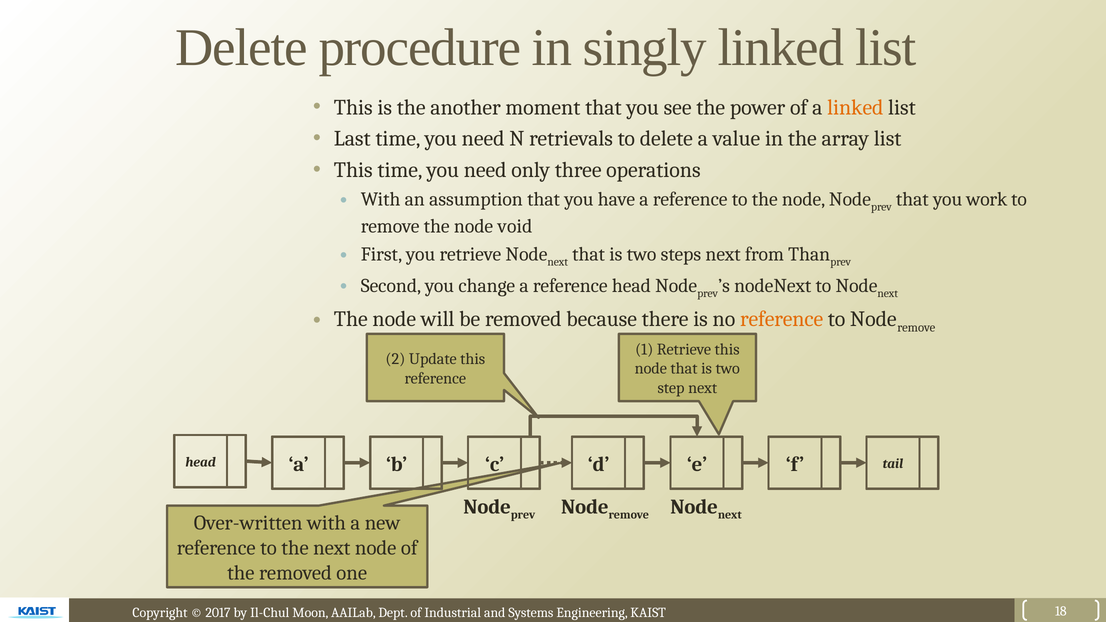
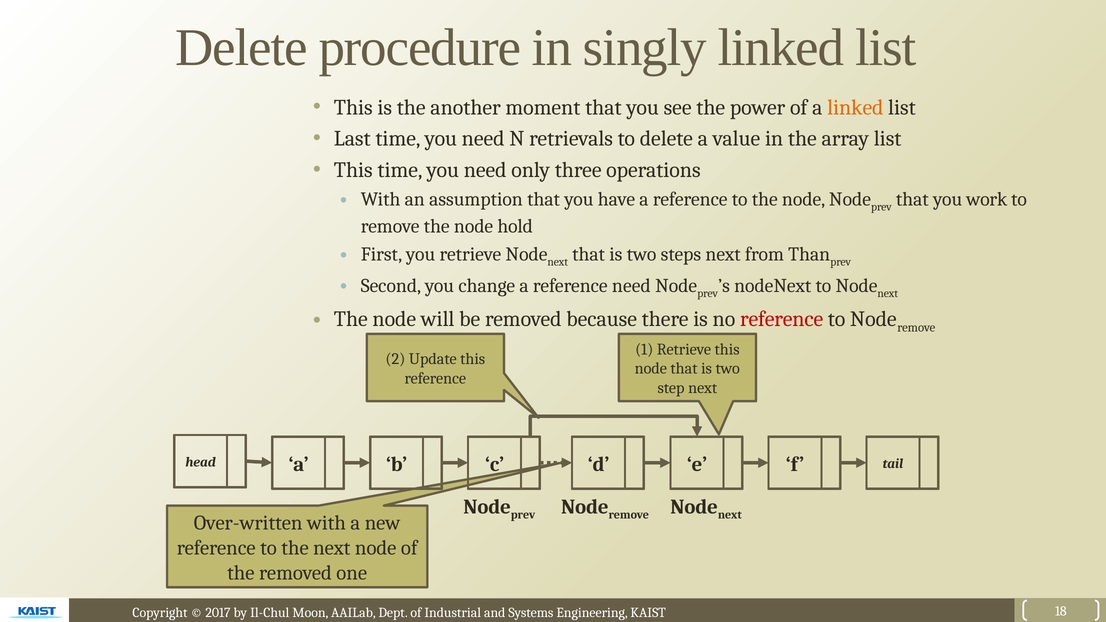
void: void -> hold
reference head: head -> need
reference at (782, 319) colour: orange -> red
